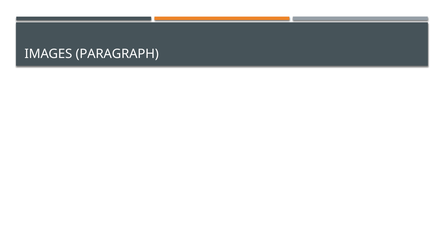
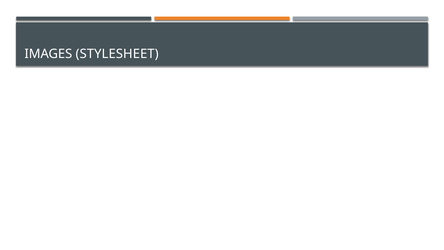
PARAGRAPH: PARAGRAPH -> STYLESHEET
